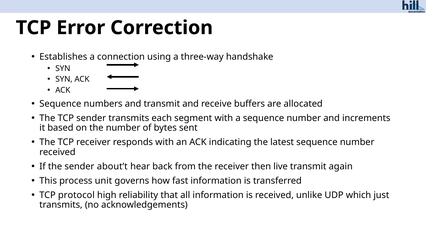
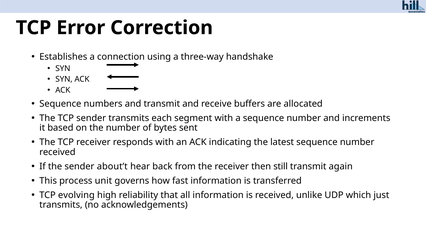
live: live -> still
protocol: protocol -> evolving
